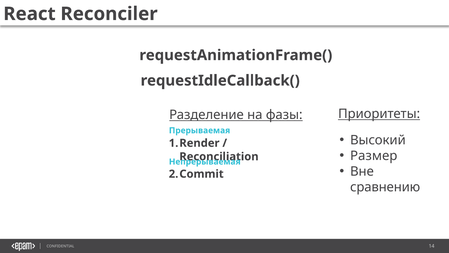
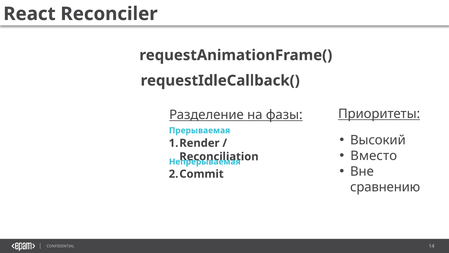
Размер: Размер -> Вместо
